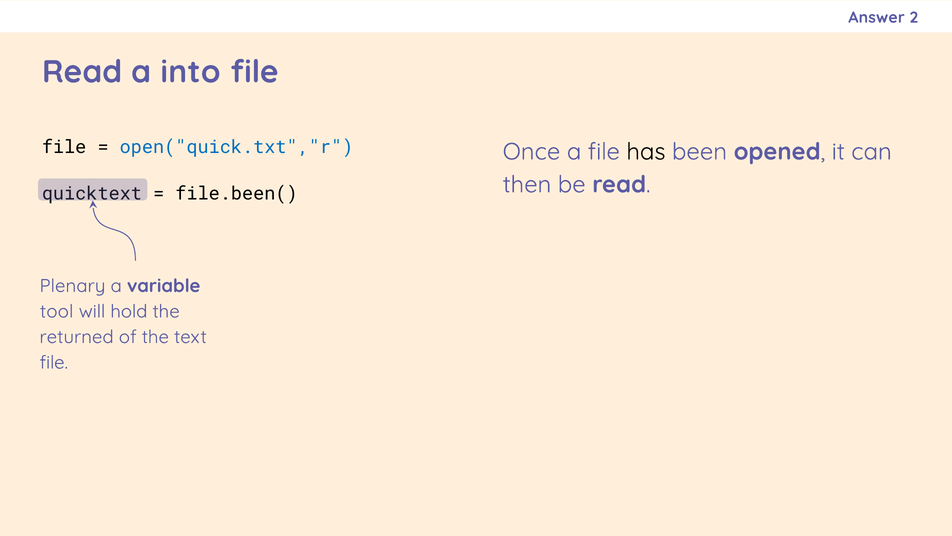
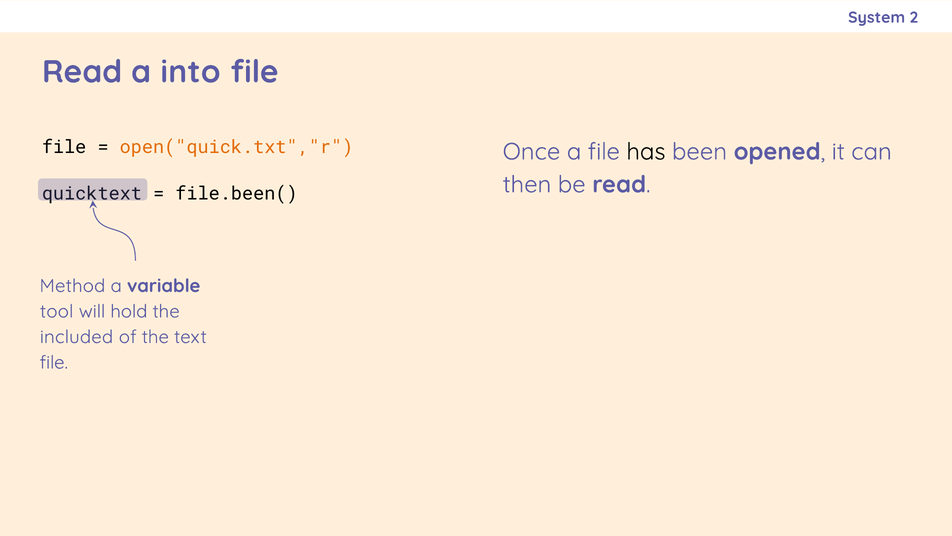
Answer: Answer -> System
open("quick.txt","r colour: blue -> orange
Plenary: Plenary -> Method
returned: returned -> included
